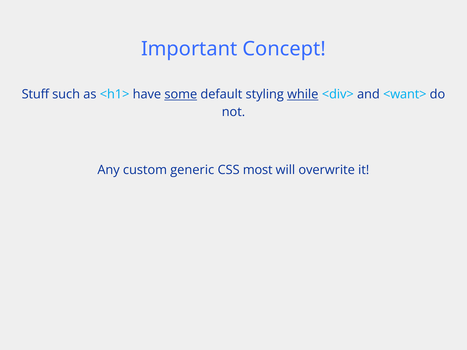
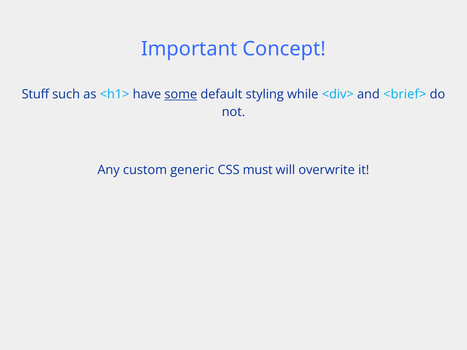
while underline: present -> none
<want>: <want> -> <brief>
most: most -> must
